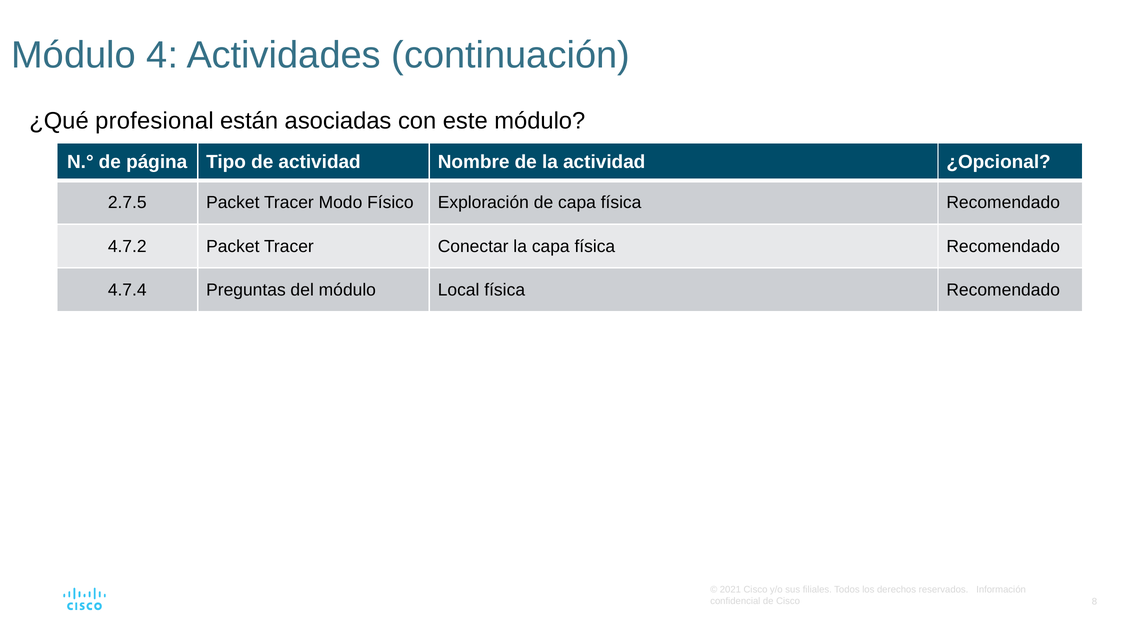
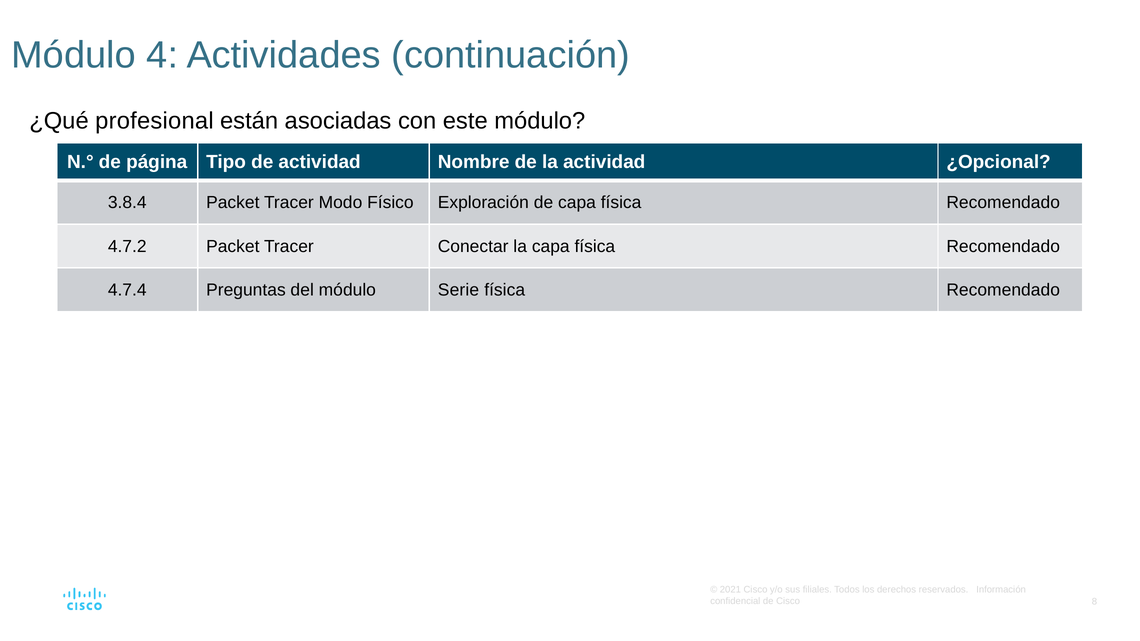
2.7.5: 2.7.5 -> 3.8.4
Local: Local -> Serie
